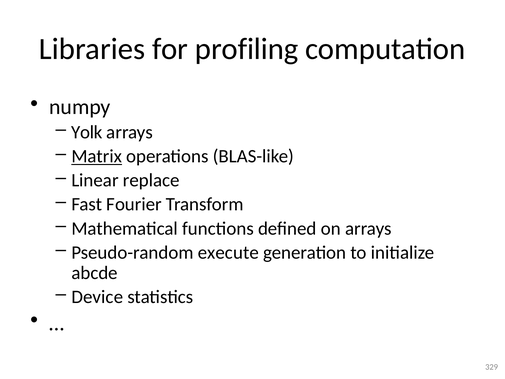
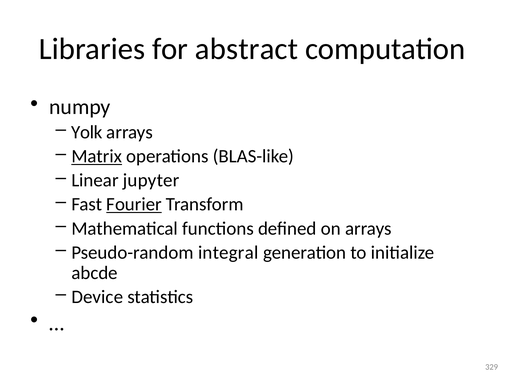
profiling: profiling -> abstract
replace: replace -> jupyter
Fourier underline: none -> present
execute: execute -> integral
